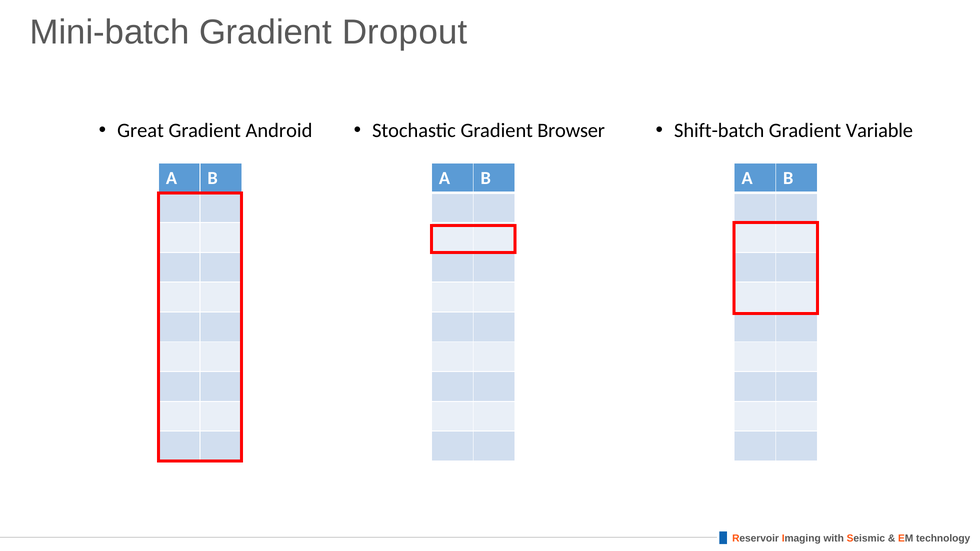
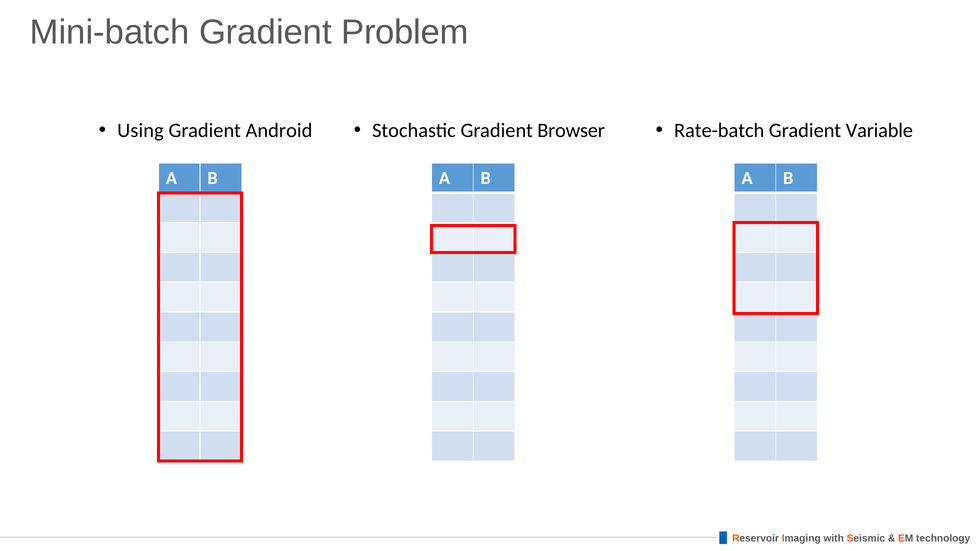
Dropout: Dropout -> Problem
Great: Great -> Using
Shift-batch: Shift-batch -> Rate-batch
